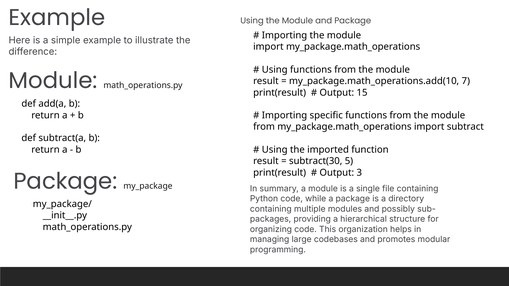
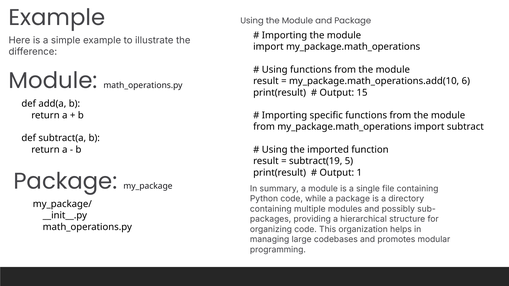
7: 7 -> 6
subtract(30: subtract(30 -> subtract(19
3: 3 -> 1
